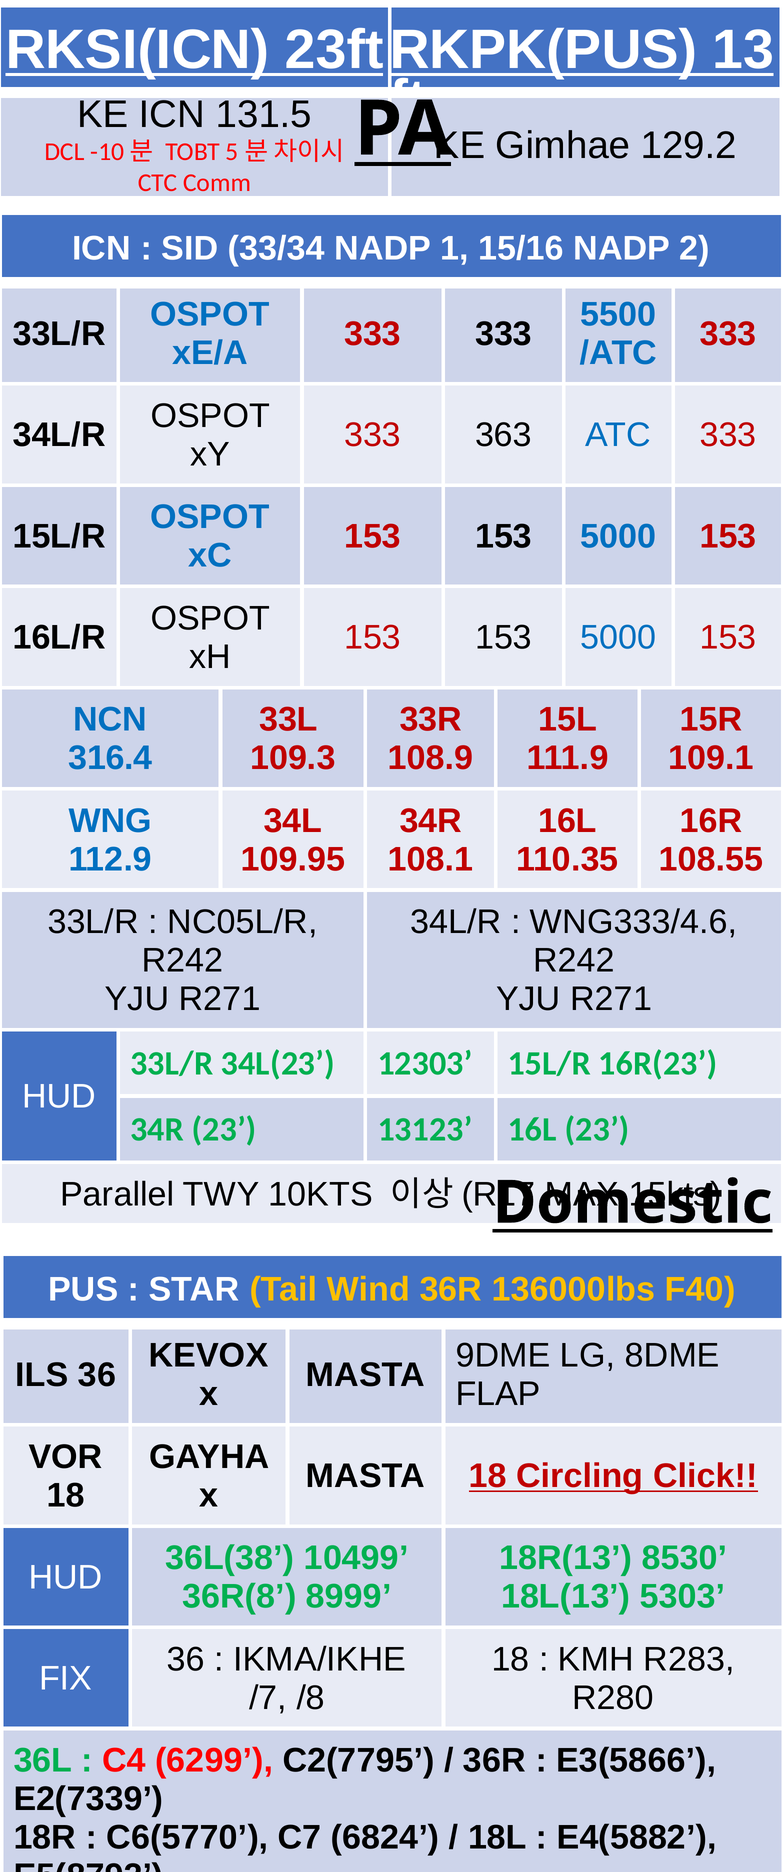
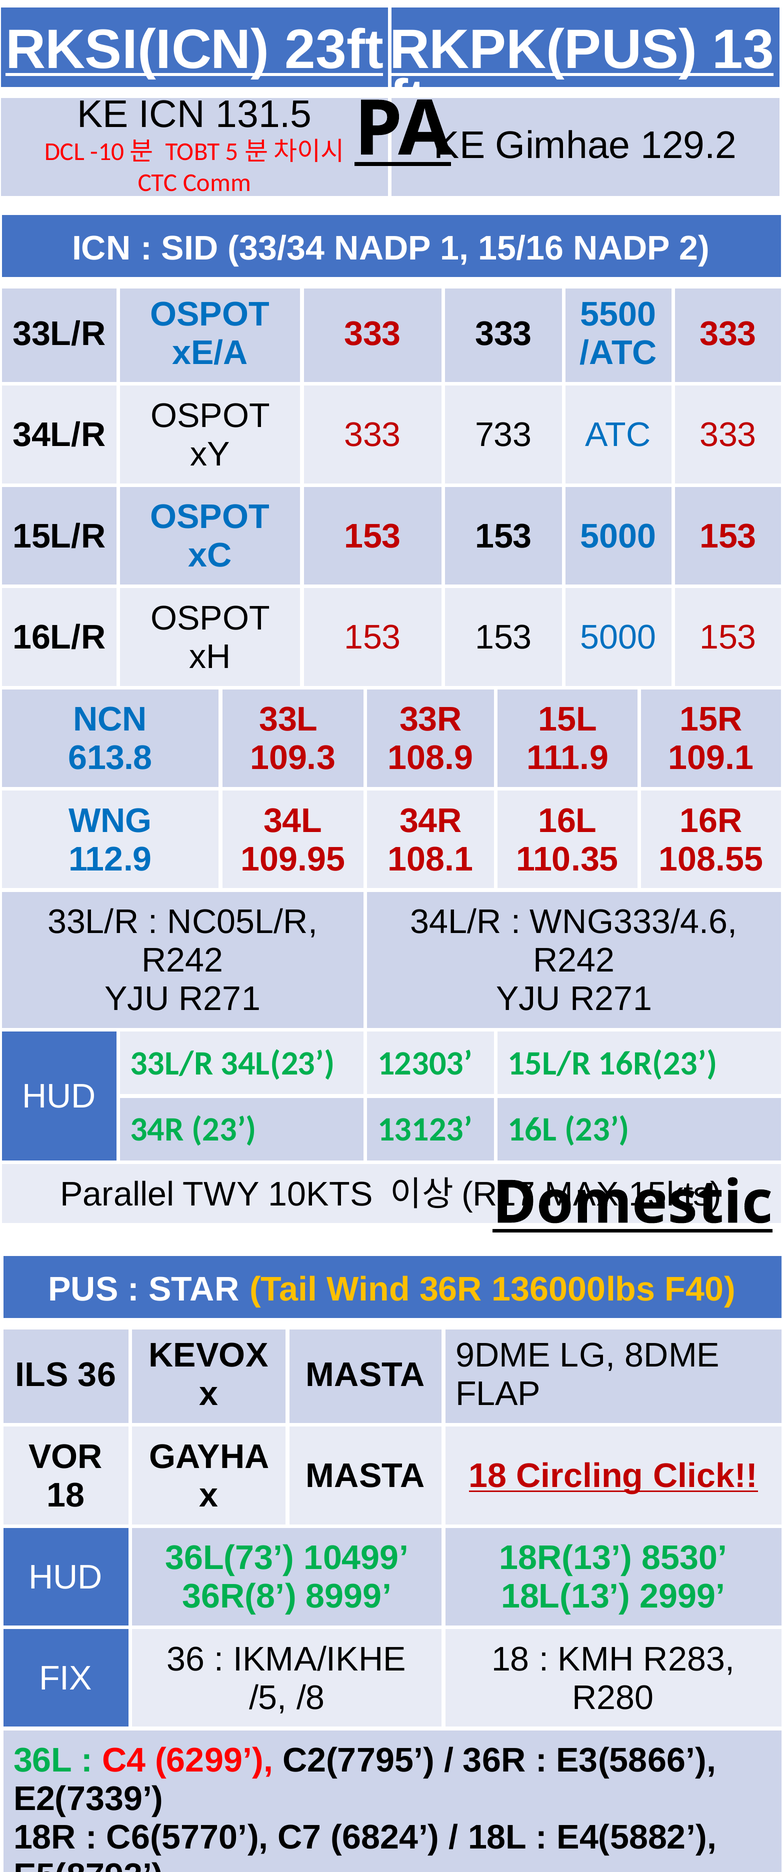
363: 363 -> 733
316.4: 316.4 -> 613.8
36L(38: 36L(38 -> 36L(73
5303: 5303 -> 2999
/7: /7 -> /5
